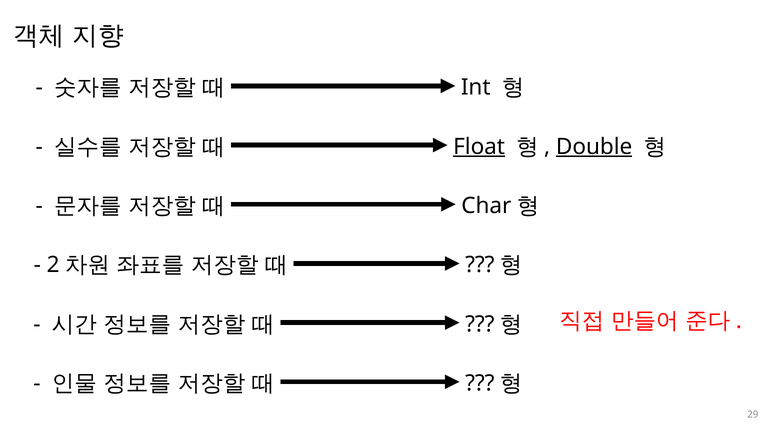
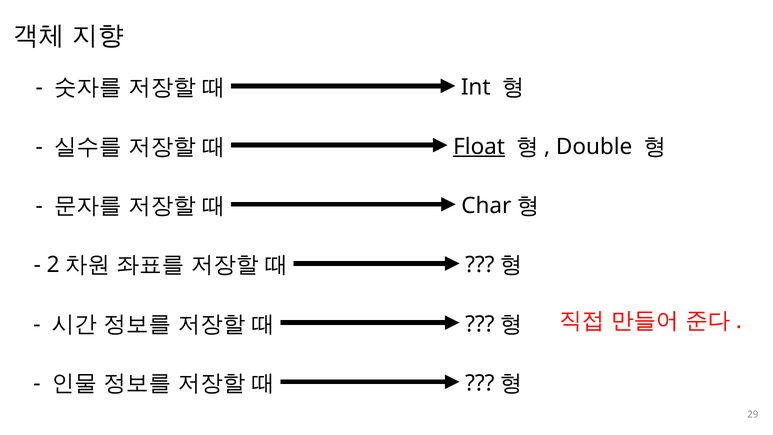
Double underline: present -> none
